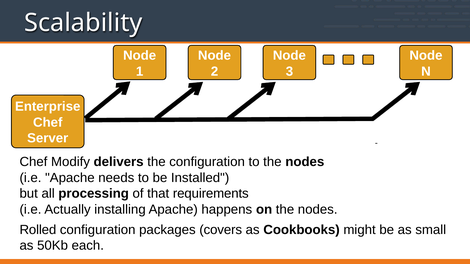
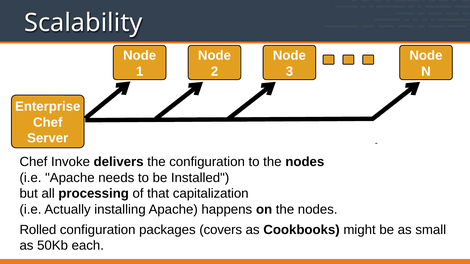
Modify: Modify -> Invoke
requirements: requirements -> capitalization
